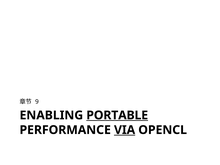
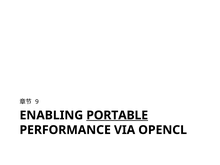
VIA underline: present -> none
